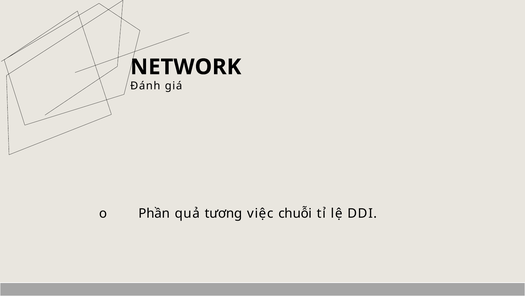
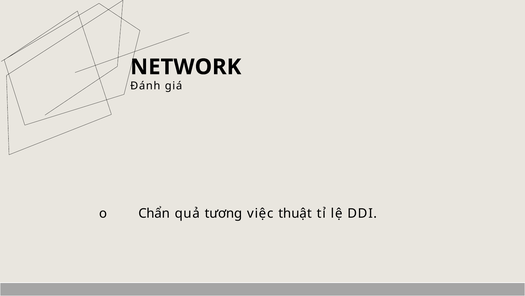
Phần: Phần -> Chẩn
chuỗi: chuỗi -> thuật
